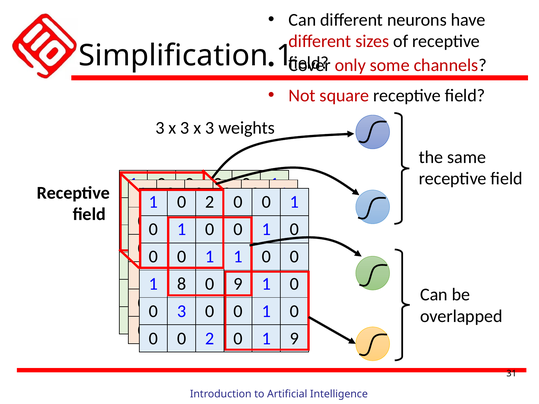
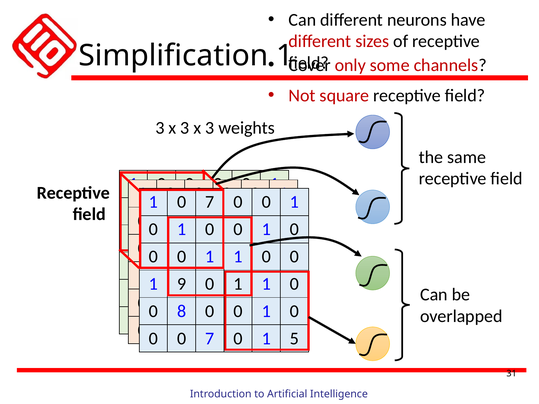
1 0 2: 2 -> 7
8: 8 -> 9
9 at (238, 284): 9 -> 1
0 3: 3 -> 8
0 0 2: 2 -> 7
1 9: 9 -> 5
